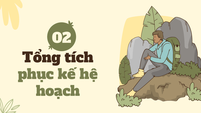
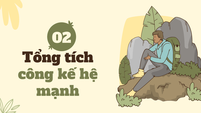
phục: phục -> công
hoạch: hoạch -> mạnh
